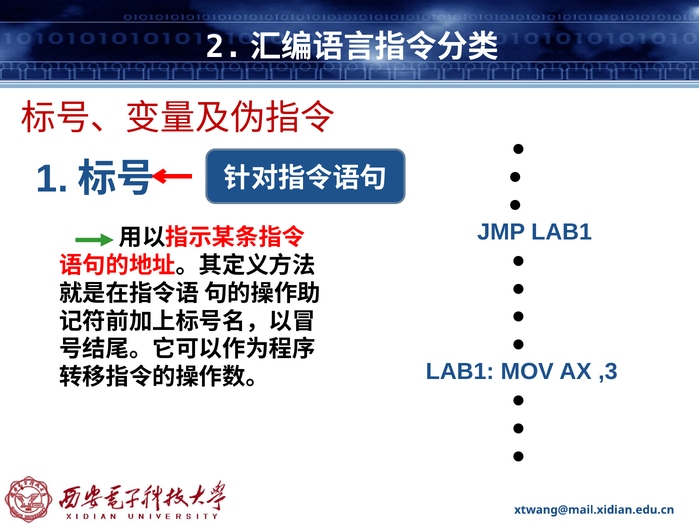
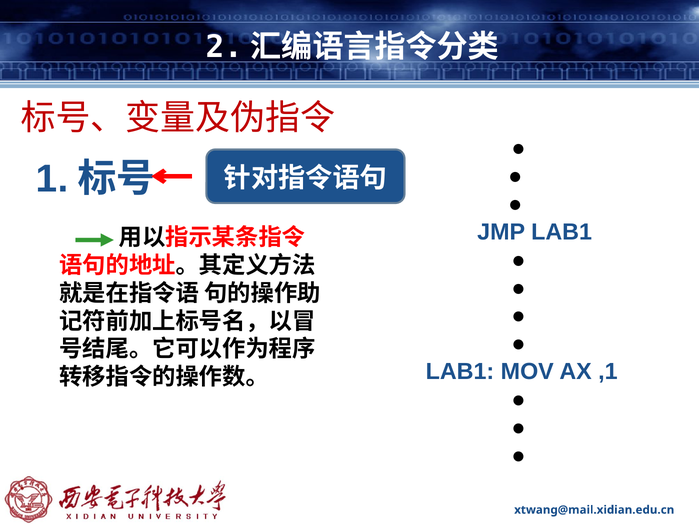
,3: ,3 -> ,1
